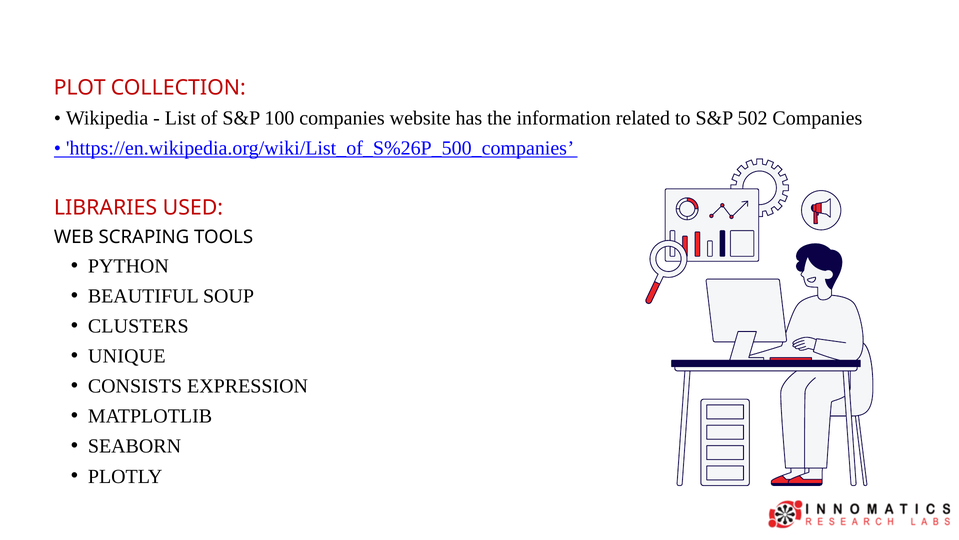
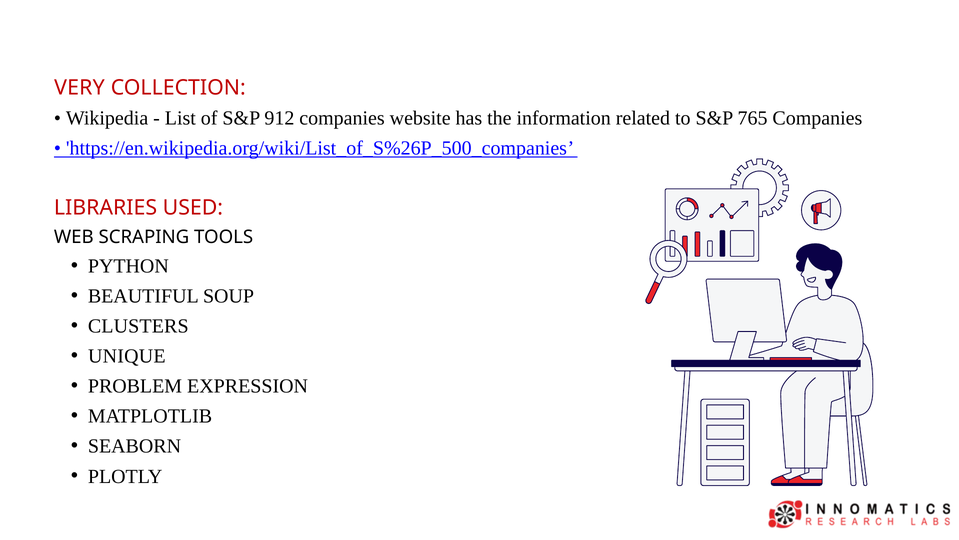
PLOT: PLOT -> VERY
100: 100 -> 912
502: 502 -> 765
CONSISTS: CONSISTS -> PROBLEM
